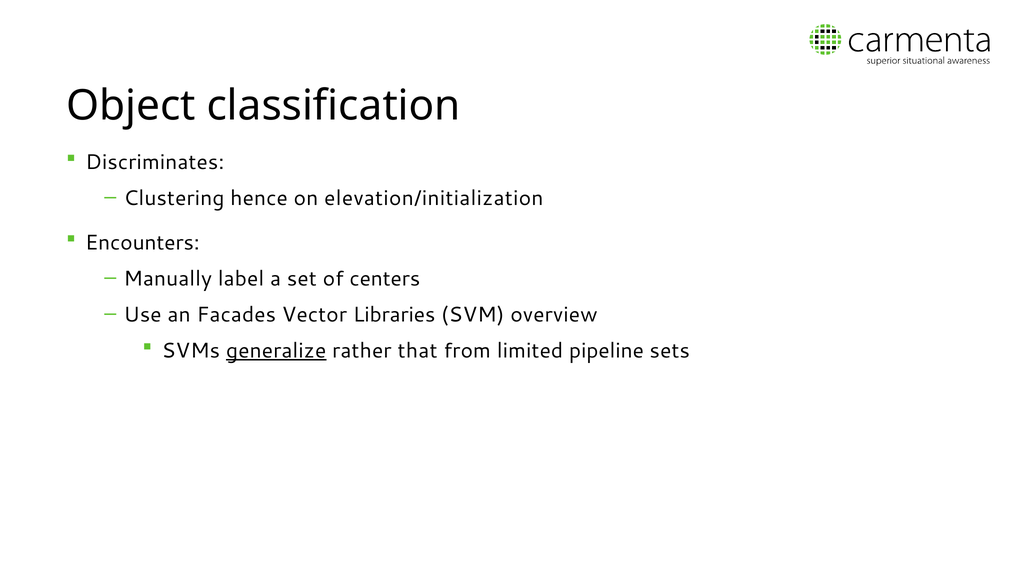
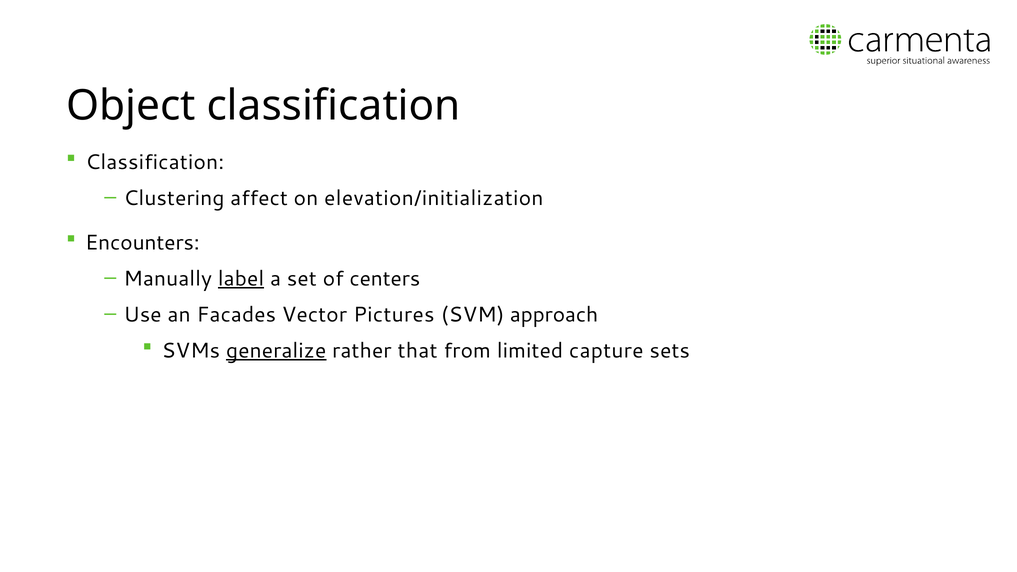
Discriminates at (155, 162): Discriminates -> Classification
hence: hence -> affect
label underline: none -> present
Libraries: Libraries -> Pictures
overview: overview -> approach
pipeline: pipeline -> capture
